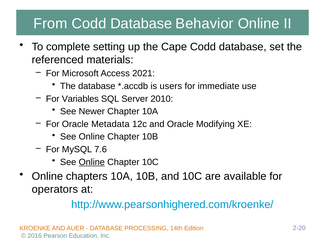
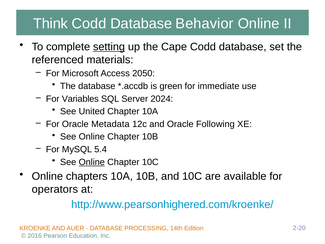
From: From -> Think
setting underline: none -> present
2021: 2021 -> 2050
users: users -> green
2010: 2010 -> 2024
Newer: Newer -> United
Modifying: Modifying -> Following
7.6: 7.6 -> 5.4
